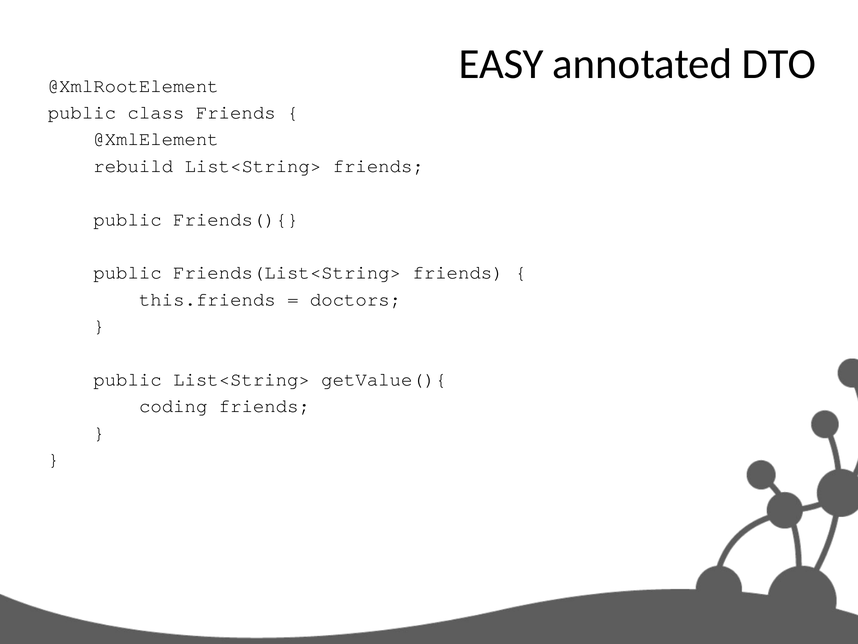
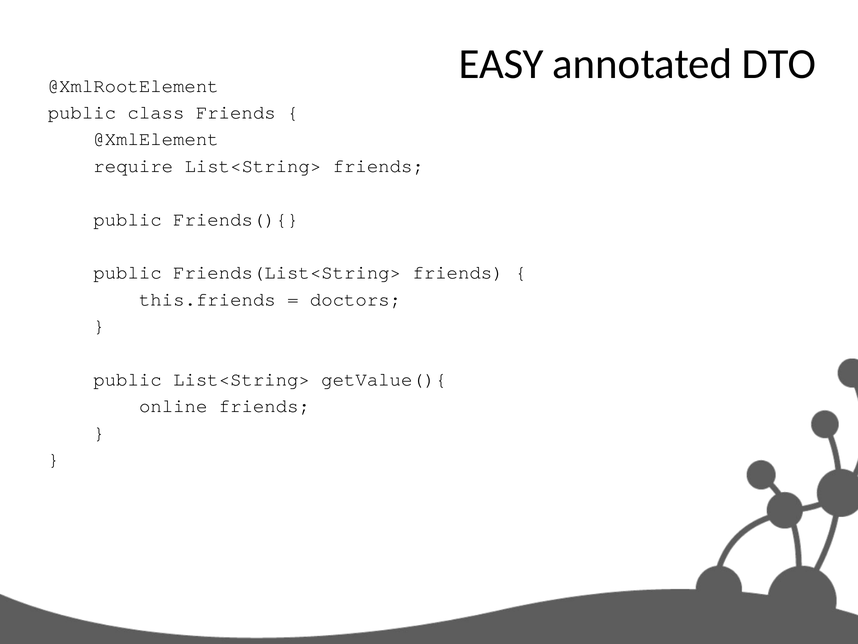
rebuild: rebuild -> require
coding: coding -> online
